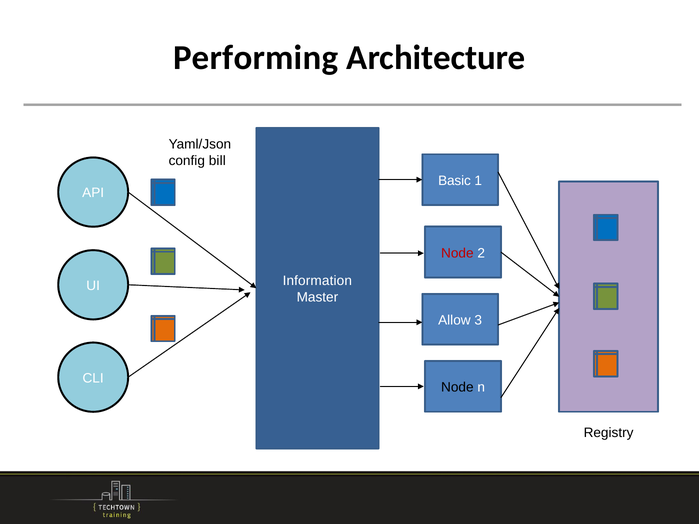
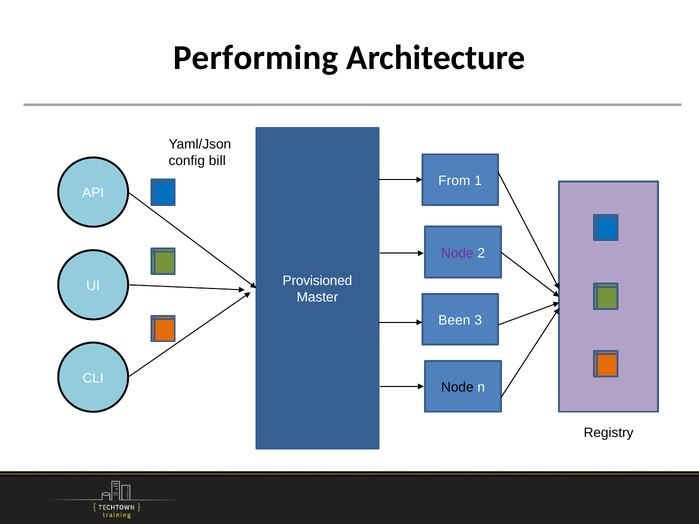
Basic: Basic -> From
Node at (457, 253) colour: red -> purple
Information: Information -> Provisioned
Allow: Allow -> Been
